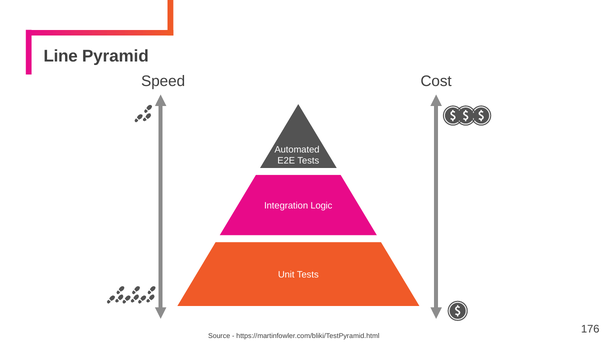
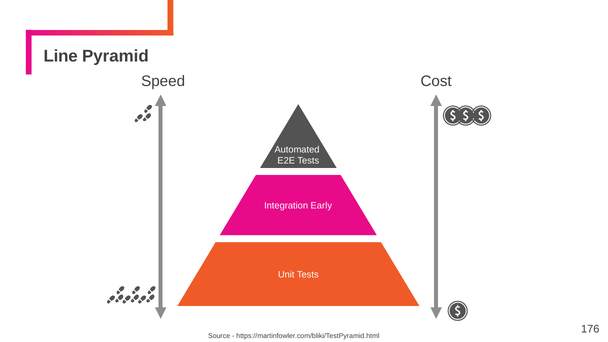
Logic: Logic -> Early
